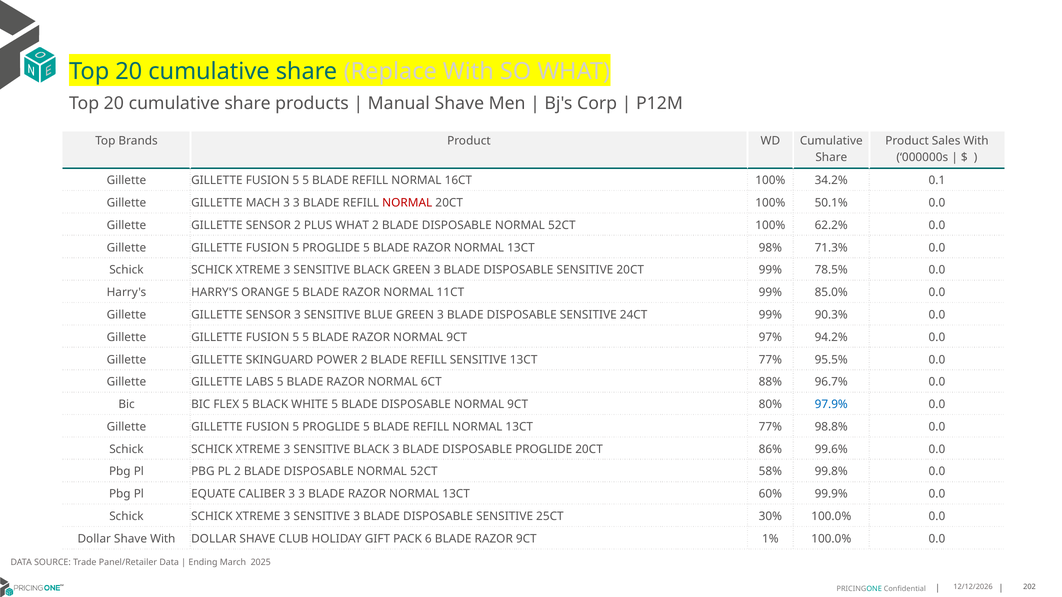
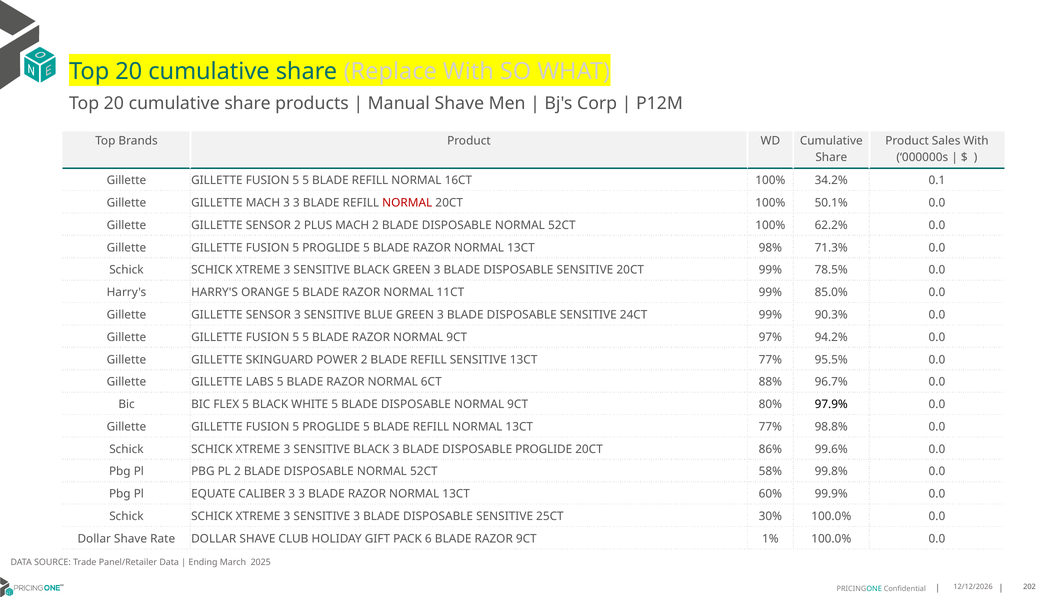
PLUS WHAT: WHAT -> MACH
97.9% colour: blue -> black
Shave With: With -> Rate
